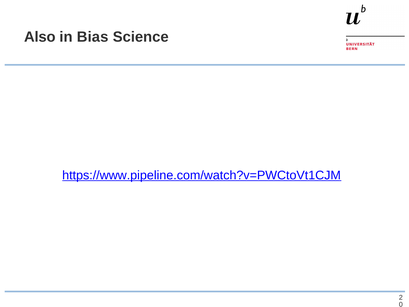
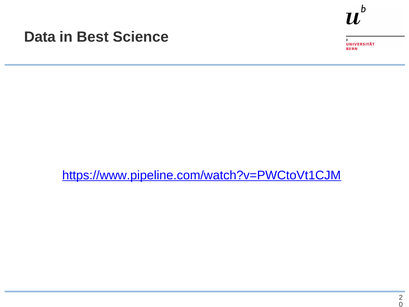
Also: Also -> Data
Bias: Bias -> Best
